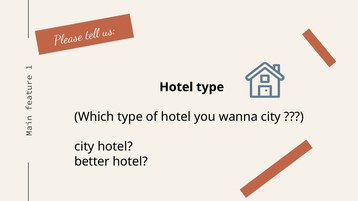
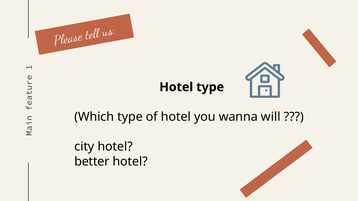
wanna city: city -> will
